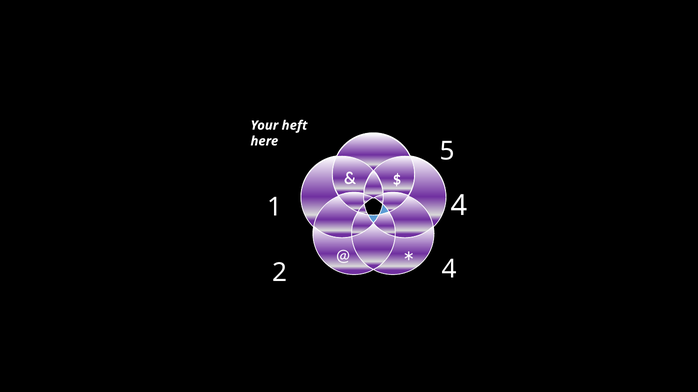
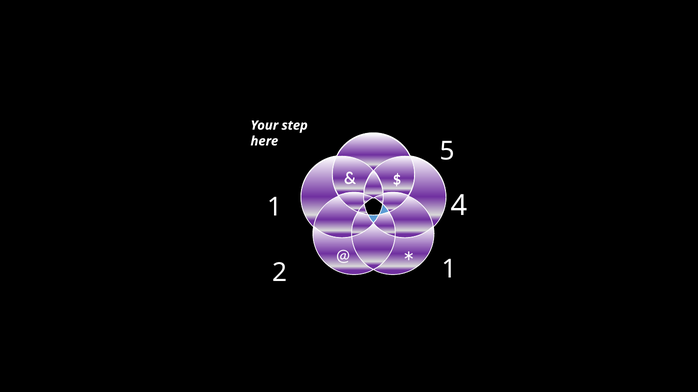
heft: heft -> step
2 4: 4 -> 1
